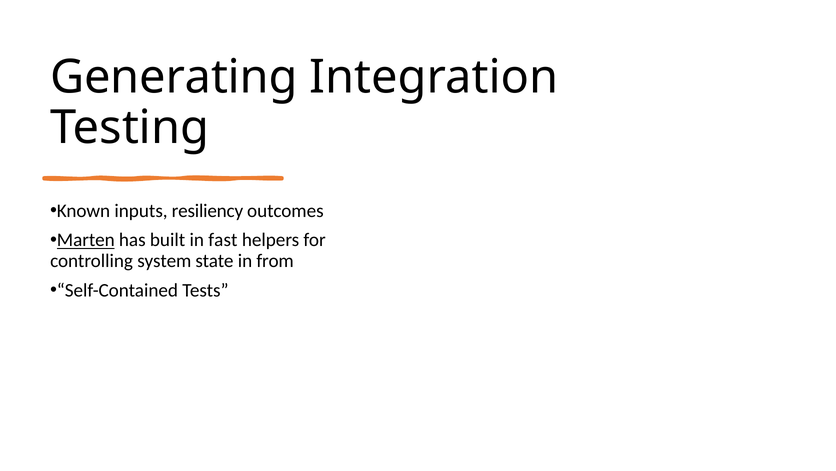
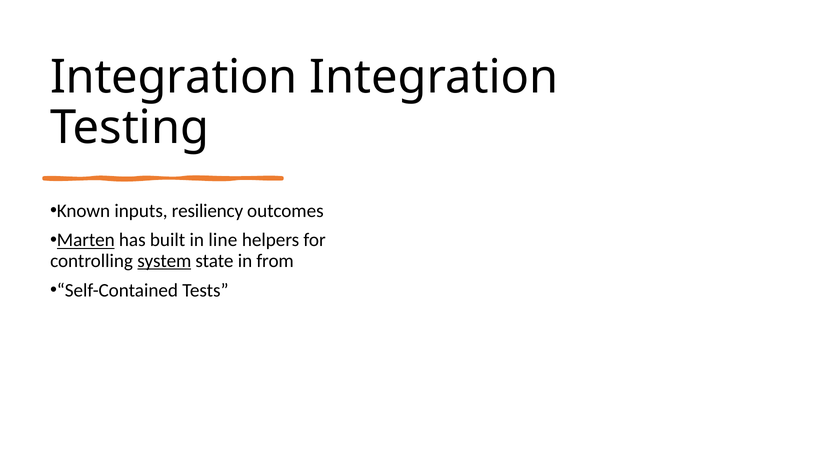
Generating at (174, 77): Generating -> Integration
fast: fast -> line
system underline: none -> present
